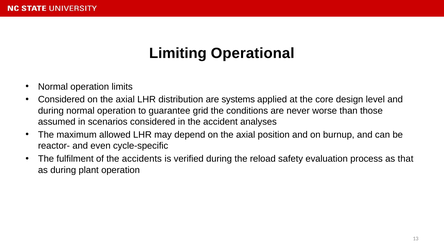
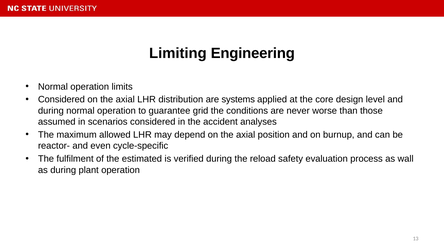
Operational: Operational -> Engineering
accidents: accidents -> estimated
that: that -> wall
